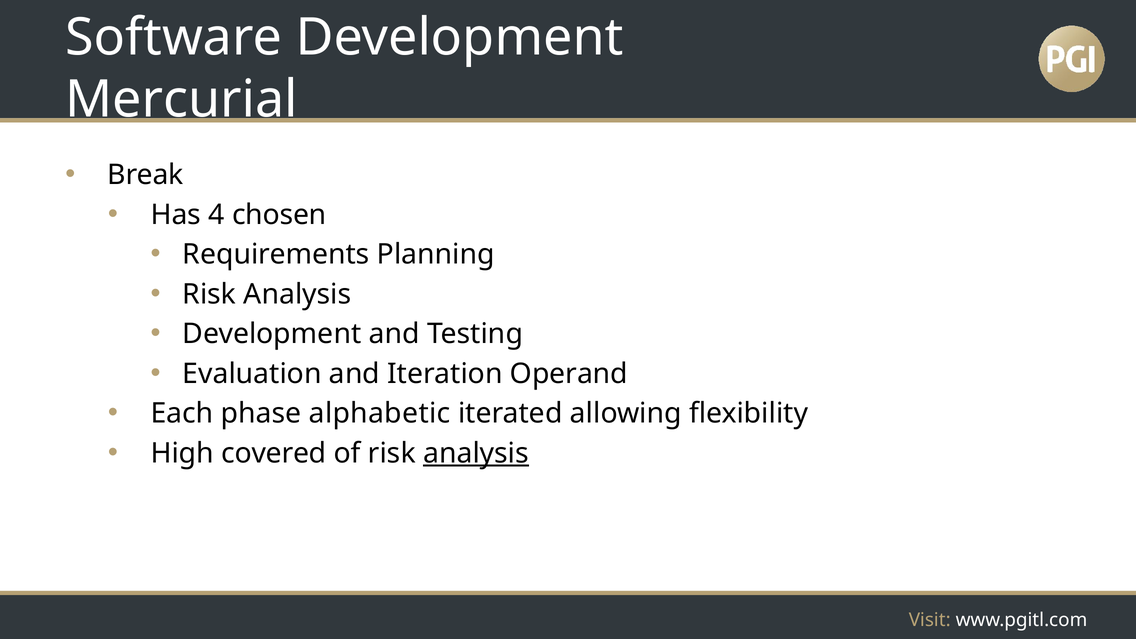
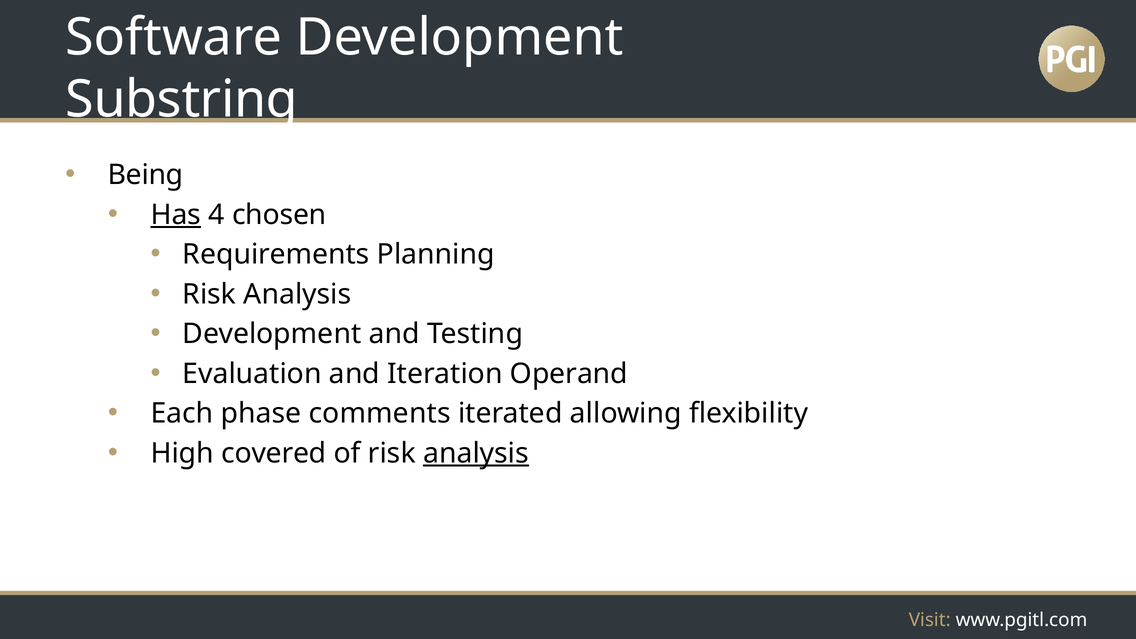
Mercurial: Mercurial -> Substring
Break: Break -> Being
Has underline: none -> present
alphabetic: alphabetic -> comments
